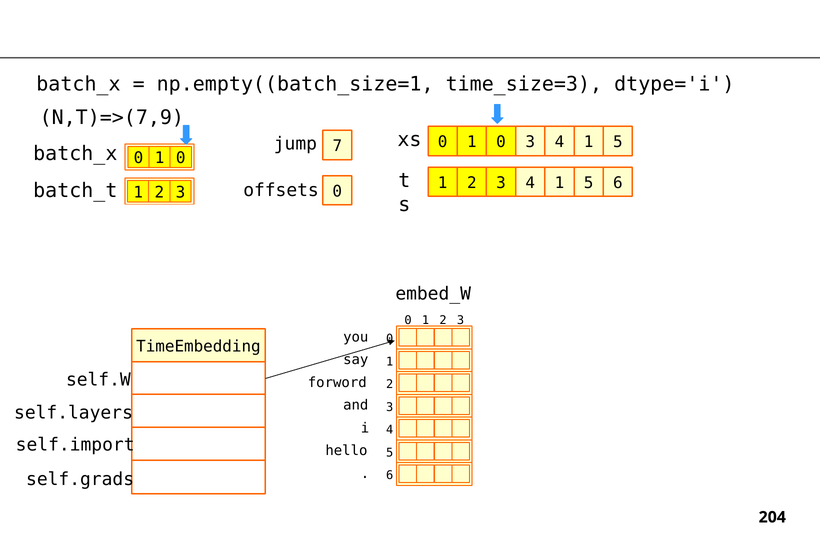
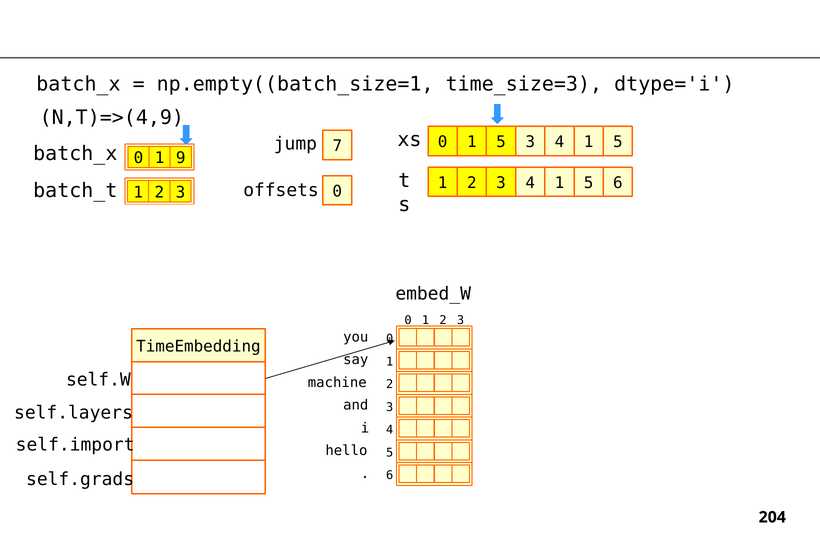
N,T)=>(7,9: N,T)=>(7,9 -> N,T)=>(4,9
0 at (501, 142): 0 -> 5
0 at (181, 158): 0 -> 9
forword: forword -> machine
